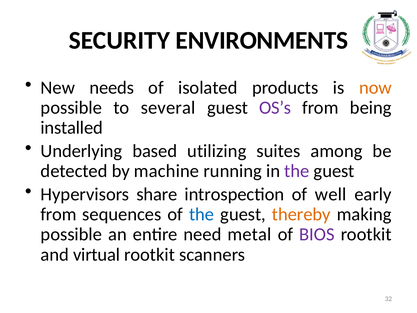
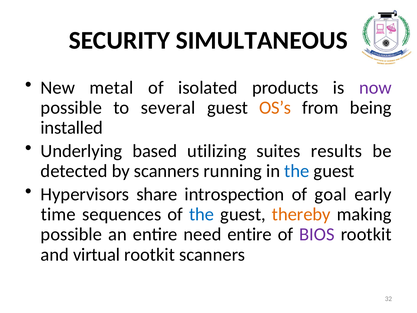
ENVIRONMENTS: ENVIRONMENTS -> SIMULTANEOUS
needs: needs -> metal
now colour: orange -> purple
OS’s colour: purple -> orange
among: among -> results
by machine: machine -> scanners
the at (297, 171) colour: purple -> blue
well: well -> goal
from at (58, 214): from -> time
need metal: metal -> entire
